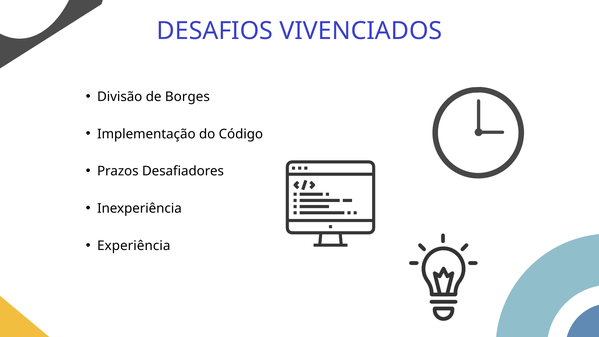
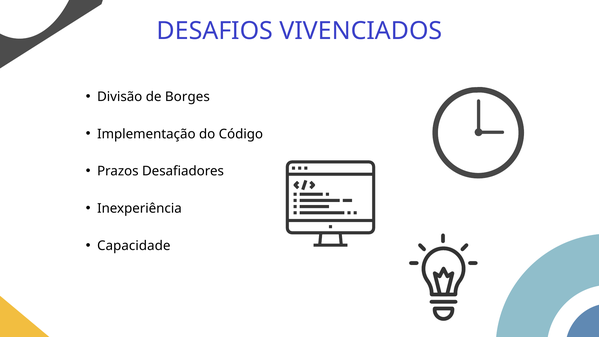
Experiência: Experiência -> Capacidade
